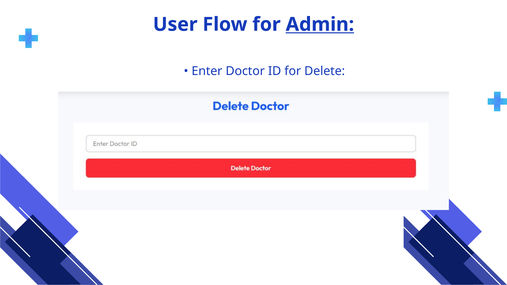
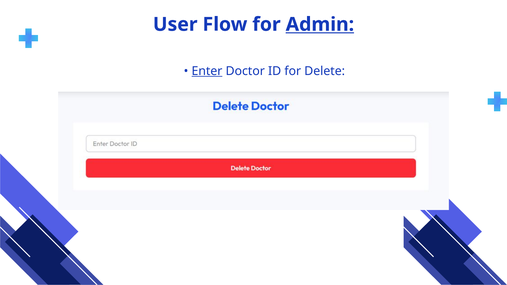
Enter underline: none -> present
